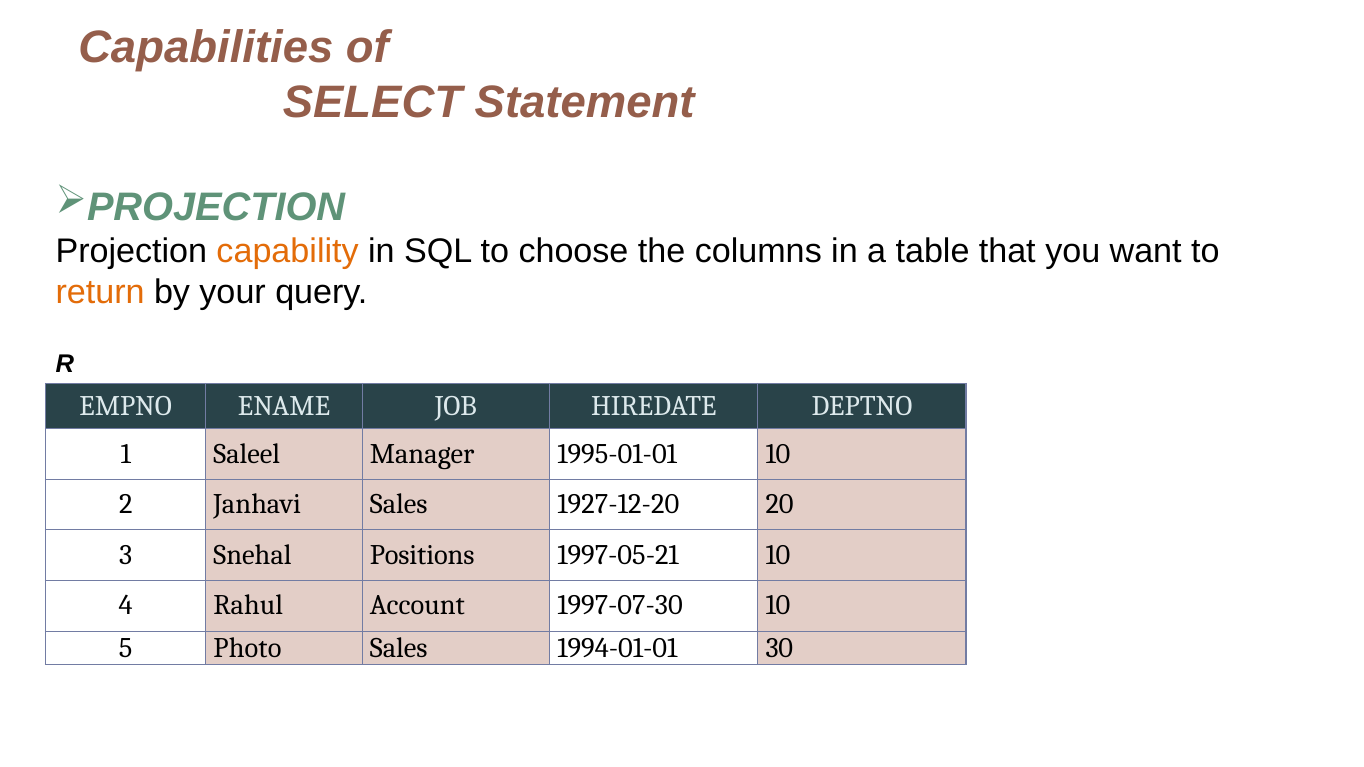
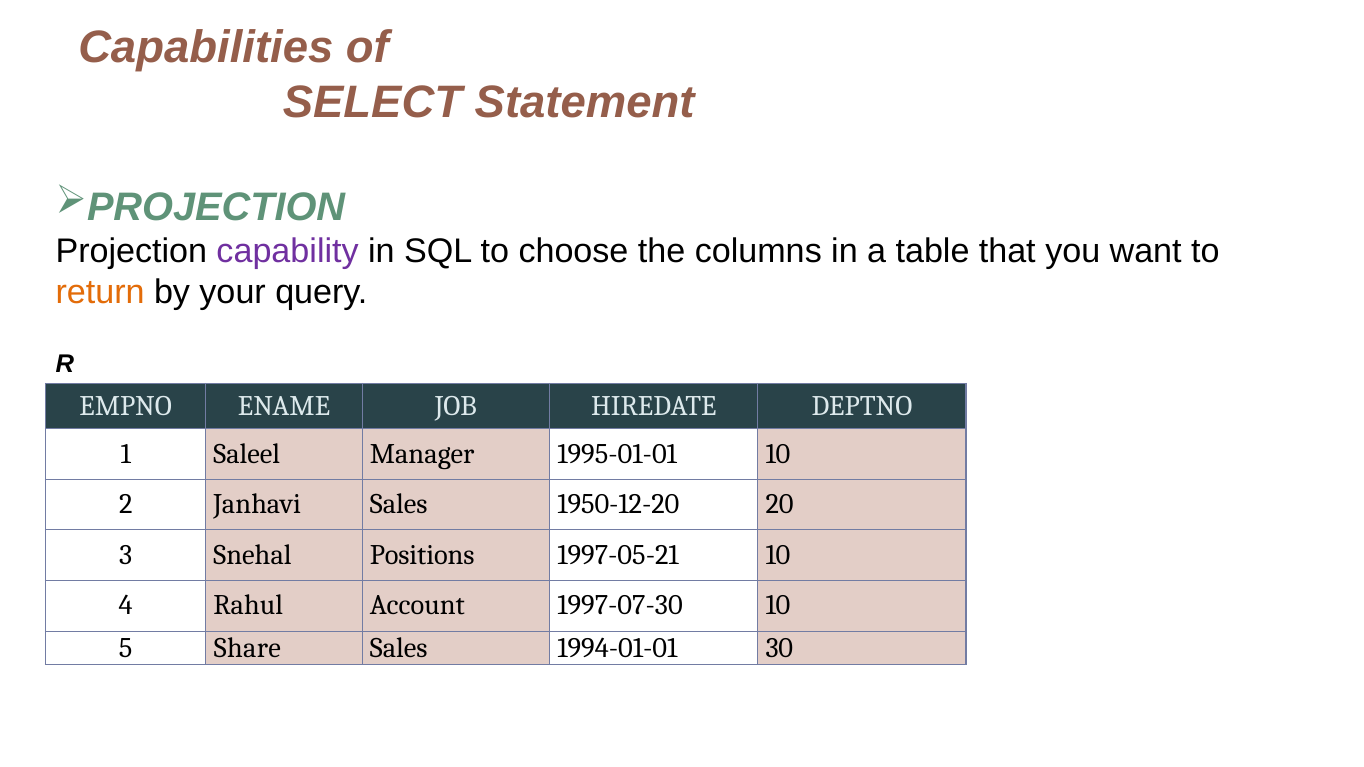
capability colour: orange -> purple
1927-12-20: 1927-12-20 -> 1950-12-20
Photo: Photo -> Share
